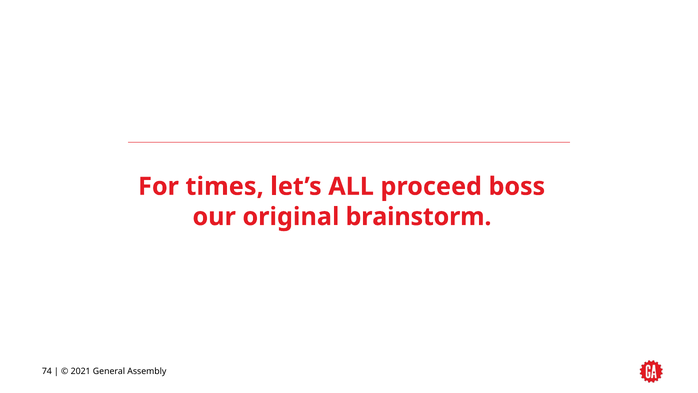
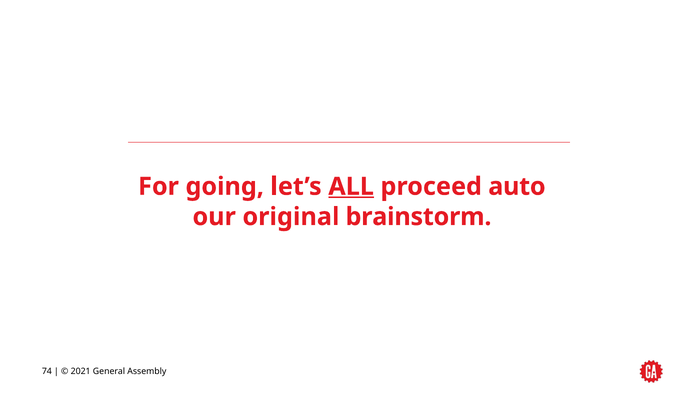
times: times -> going
ALL underline: none -> present
boss: boss -> auto
